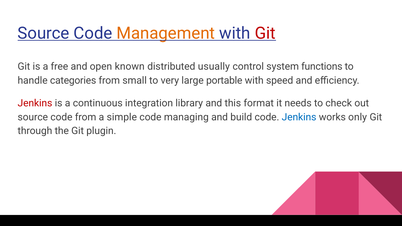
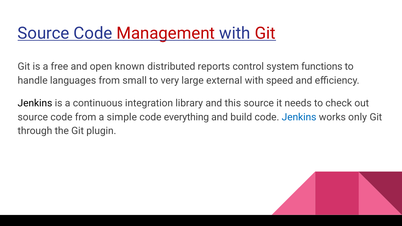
Management colour: orange -> red
usually: usually -> reports
categories: categories -> languages
portable: portable -> external
Jenkins at (35, 103) colour: red -> black
this format: format -> source
managing: managing -> everything
